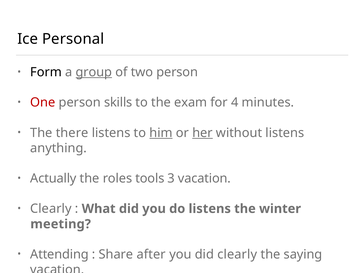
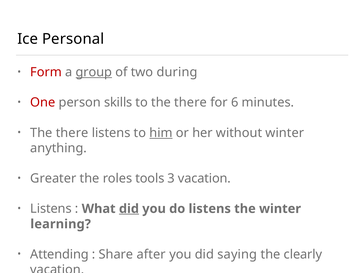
Form colour: black -> red
two person: person -> during
to the exam: exam -> there
4: 4 -> 6
her underline: present -> none
without listens: listens -> winter
Actually: Actually -> Greater
Clearly at (51, 209): Clearly -> Listens
did at (129, 209) underline: none -> present
meeting: meeting -> learning
did clearly: clearly -> saying
saying: saying -> clearly
